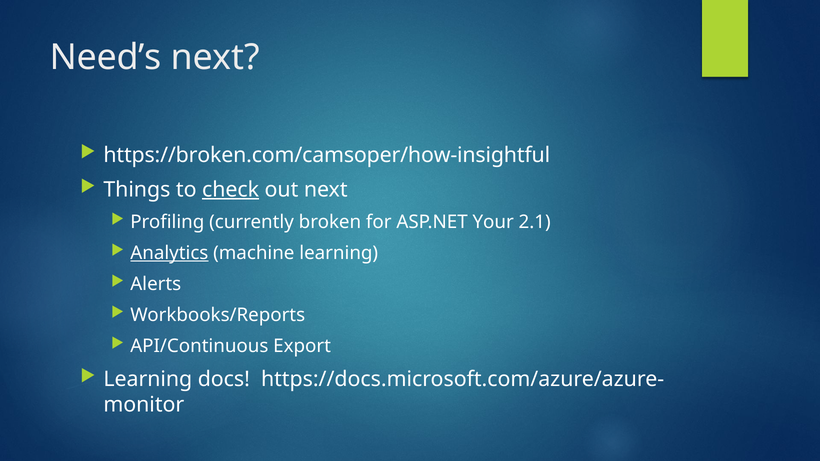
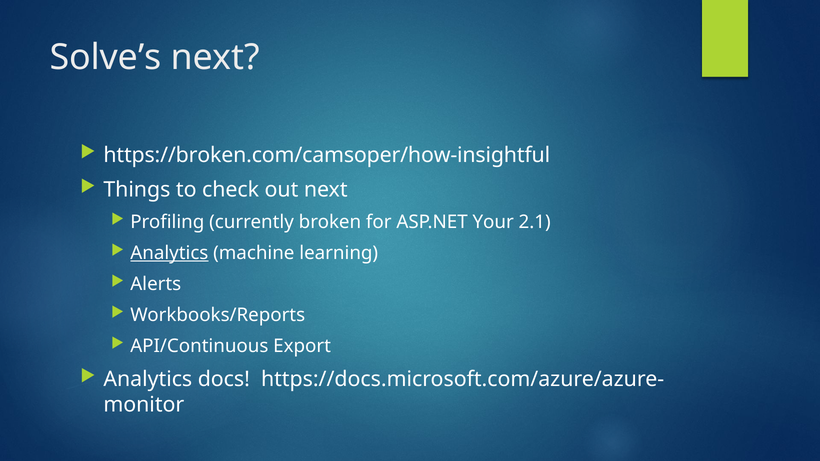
Need’s: Need’s -> Solve’s
check underline: present -> none
Learning at (148, 379): Learning -> Analytics
